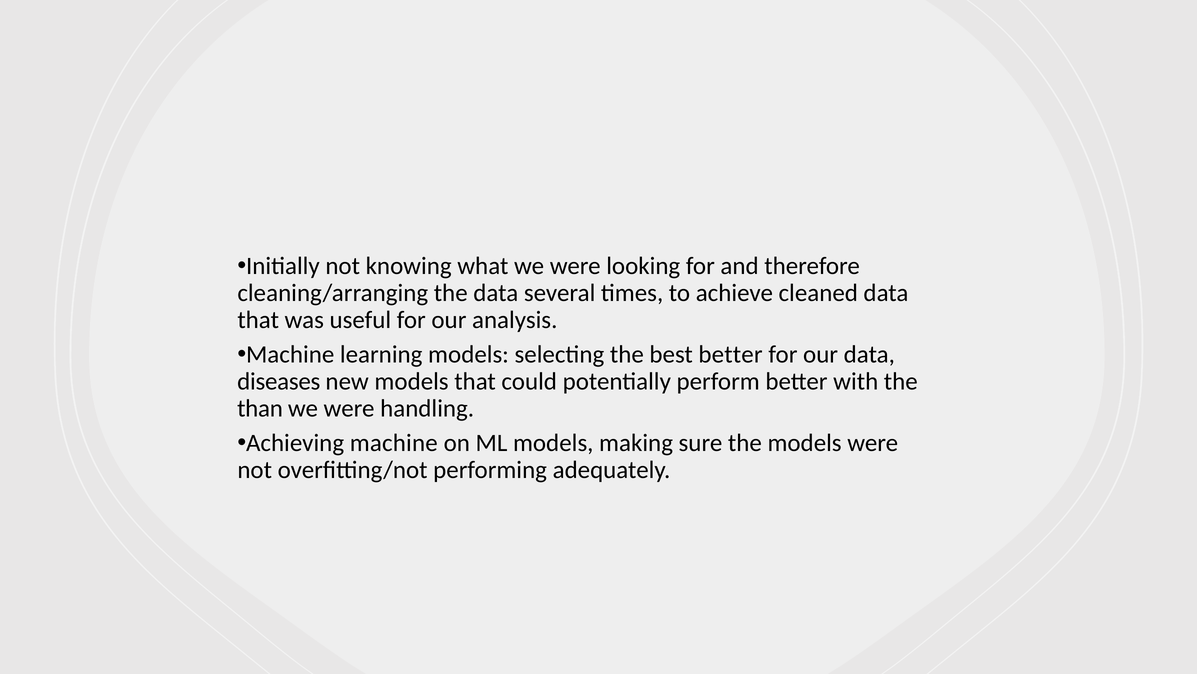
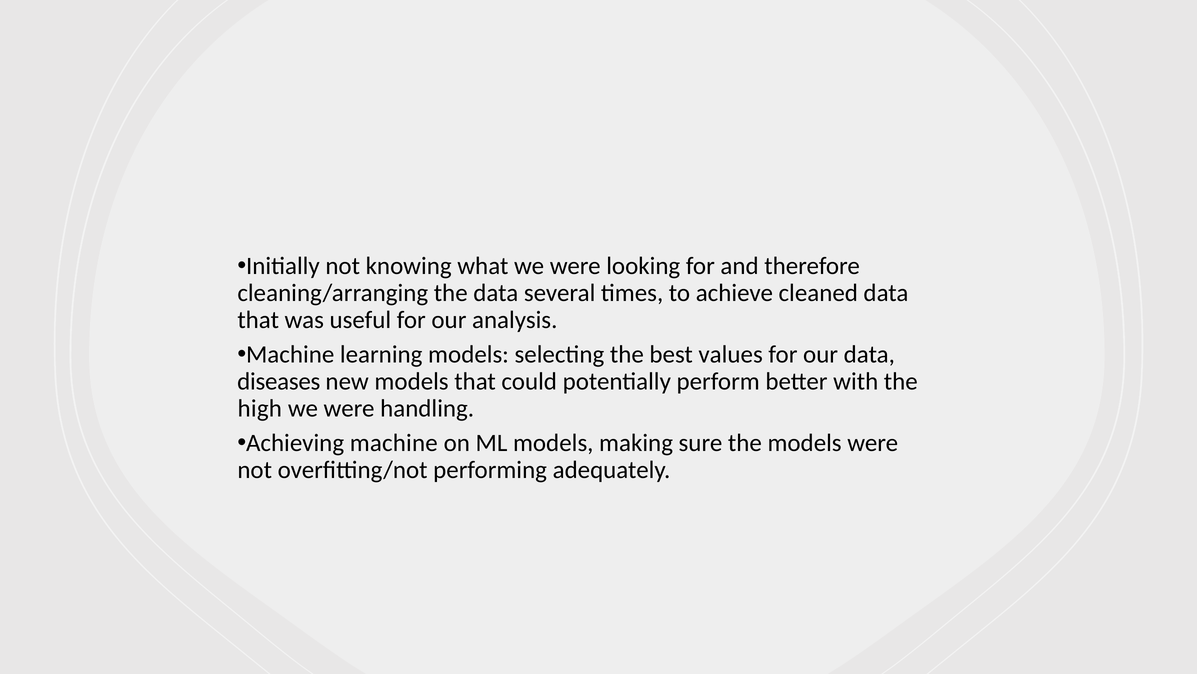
best better: better -> values
than: than -> high
